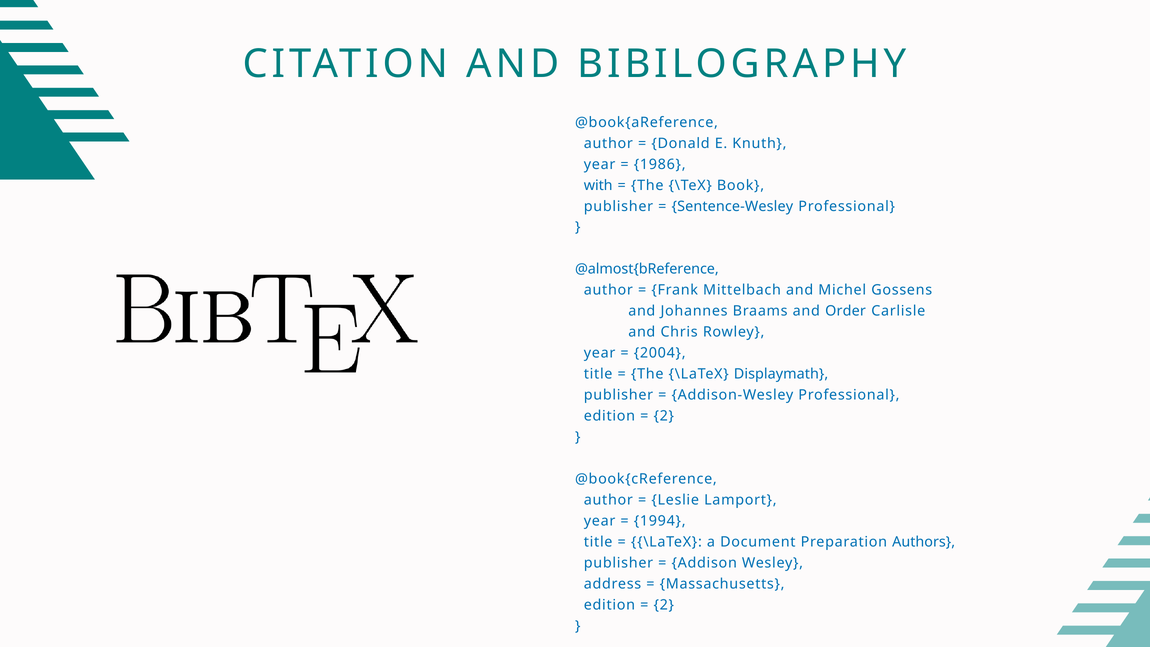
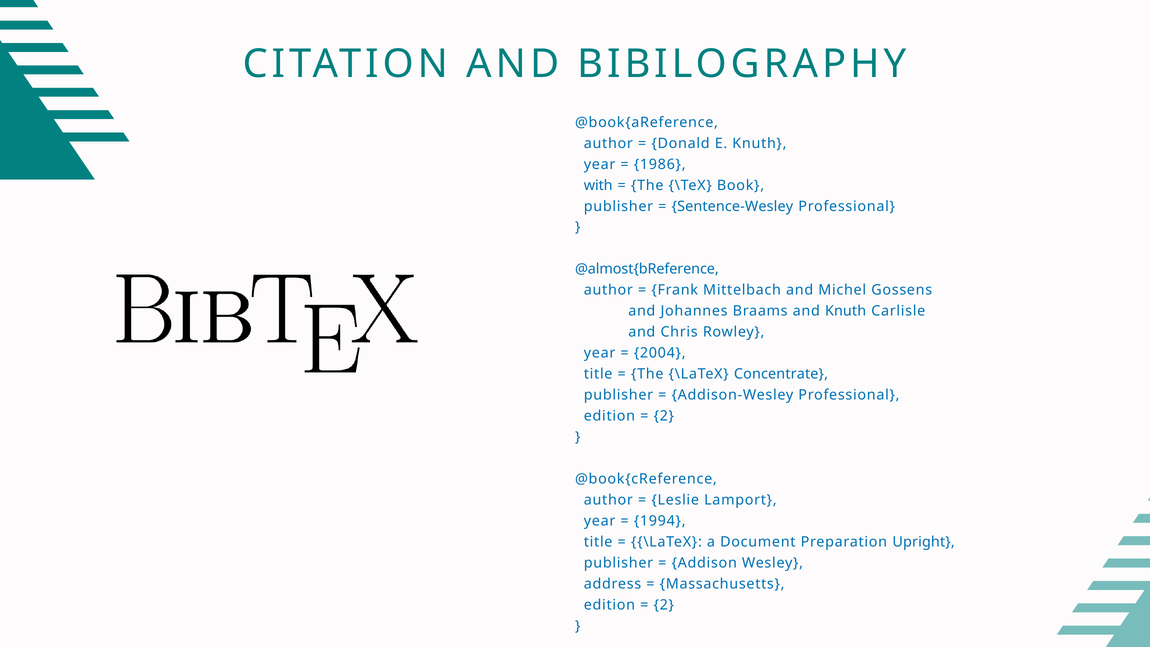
and Order: Order -> Knuth
Displaymath: Displaymath -> Concentrate
Authors: Authors -> Upright
